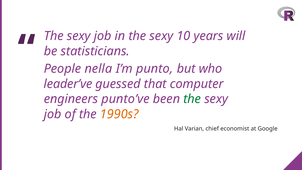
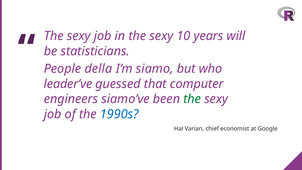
nella: nella -> della
punto: punto -> siamo
punto’ve: punto’ve -> siamo’ve
1990s colour: orange -> blue
